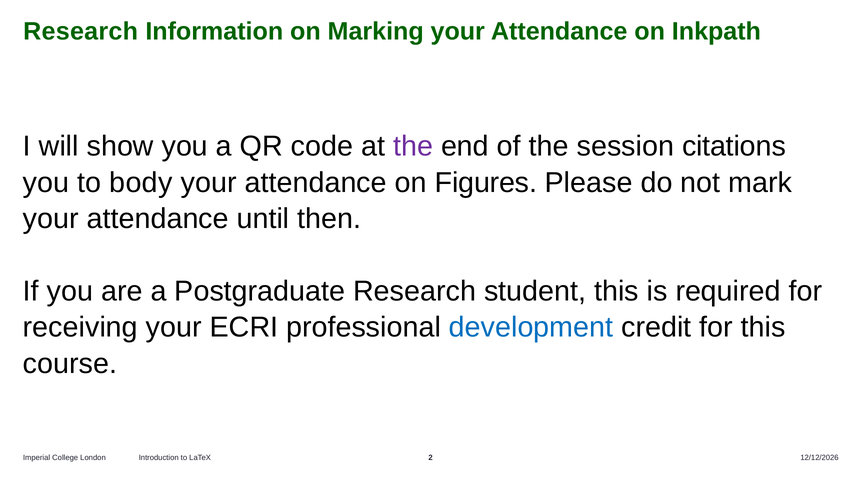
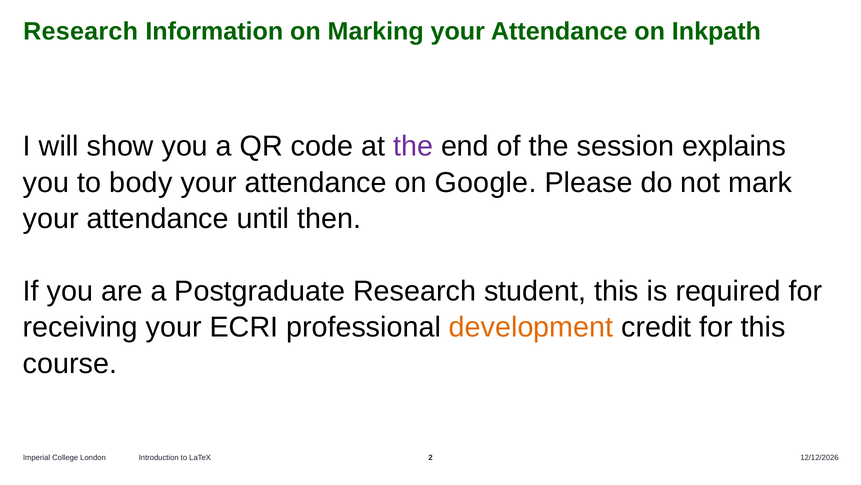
citations: citations -> explains
Figures: Figures -> Google
development colour: blue -> orange
